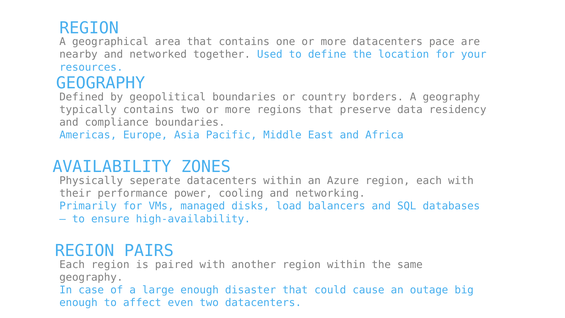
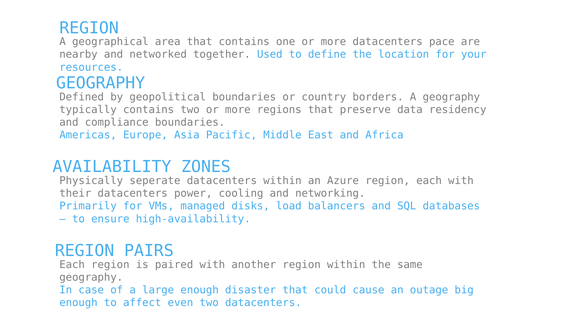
their performance: performance -> datacenters
